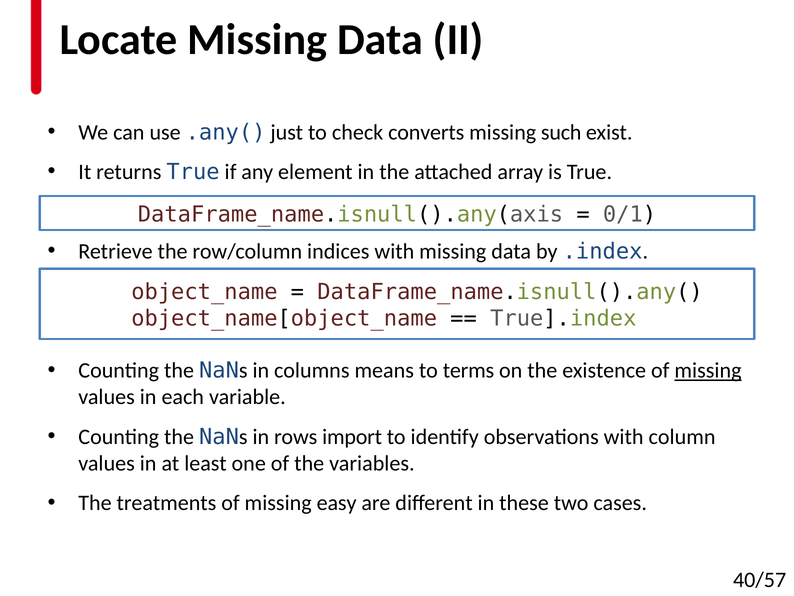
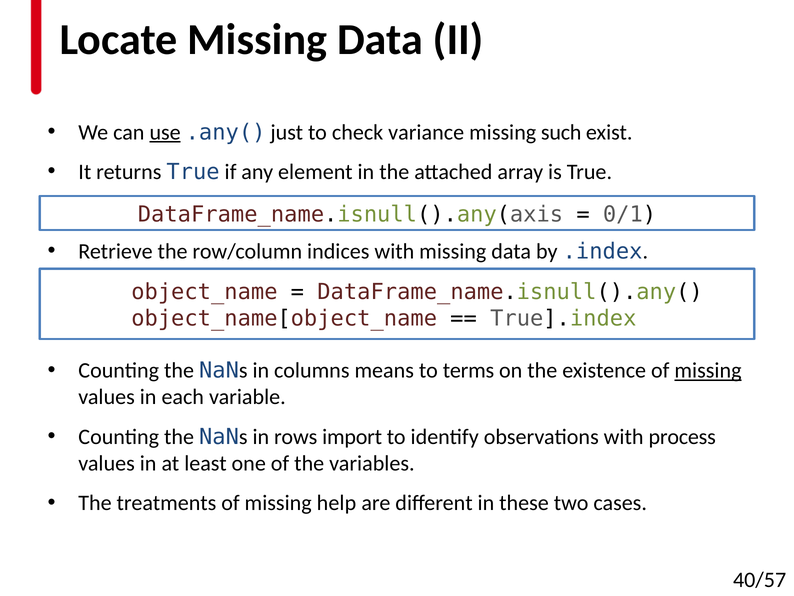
use underline: none -> present
converts: converts -> variance
column: column -> process
easy: easy -> help
